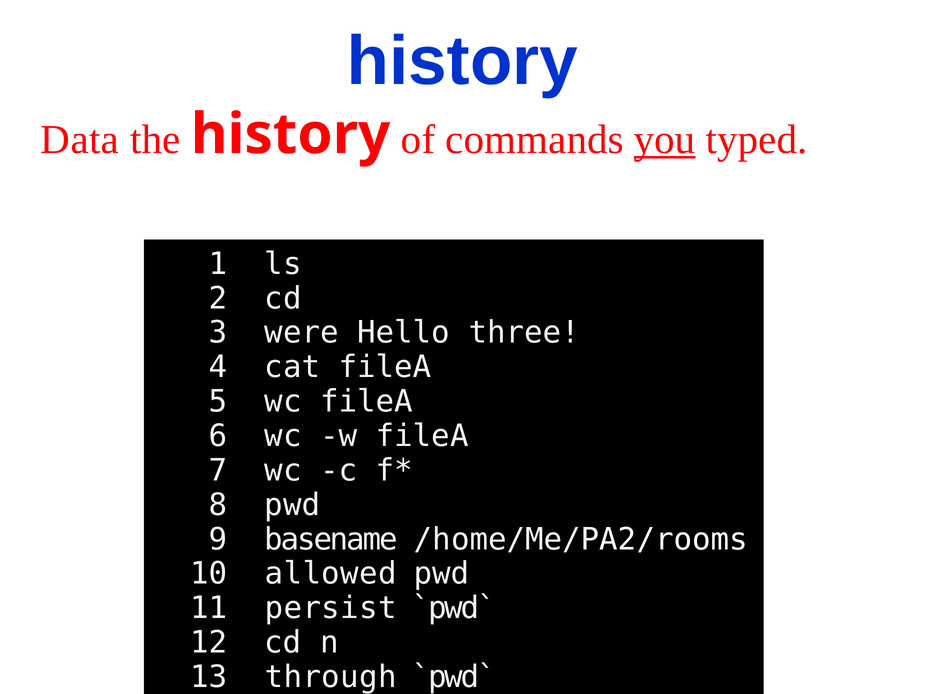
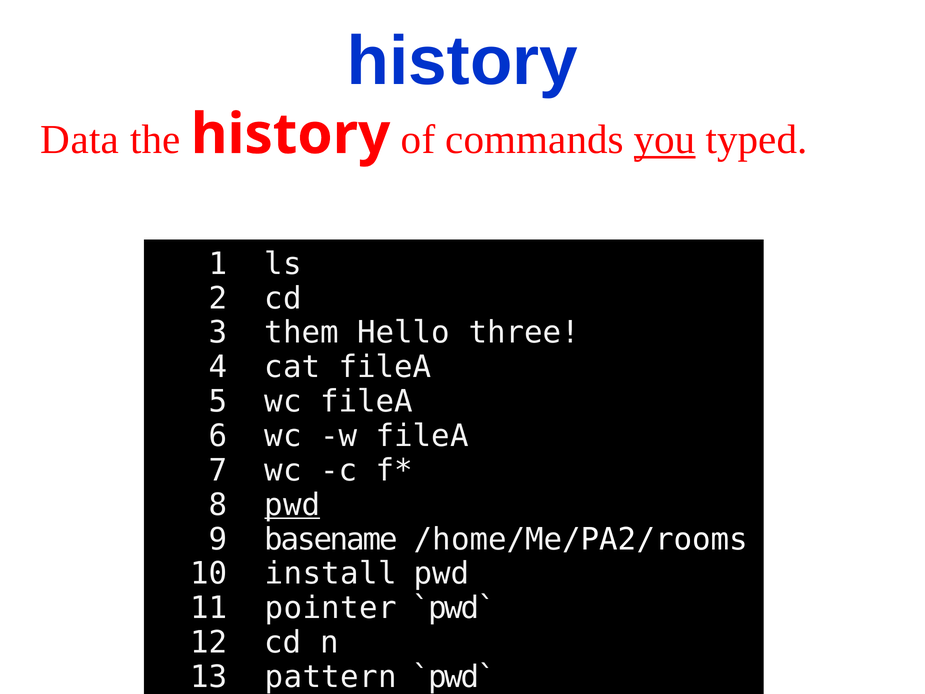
were: were -> them
pwd at (292, 505) underline: none -> present
allowed: allowed -> install
persist: persist -> pointer
through: through -> pattern
